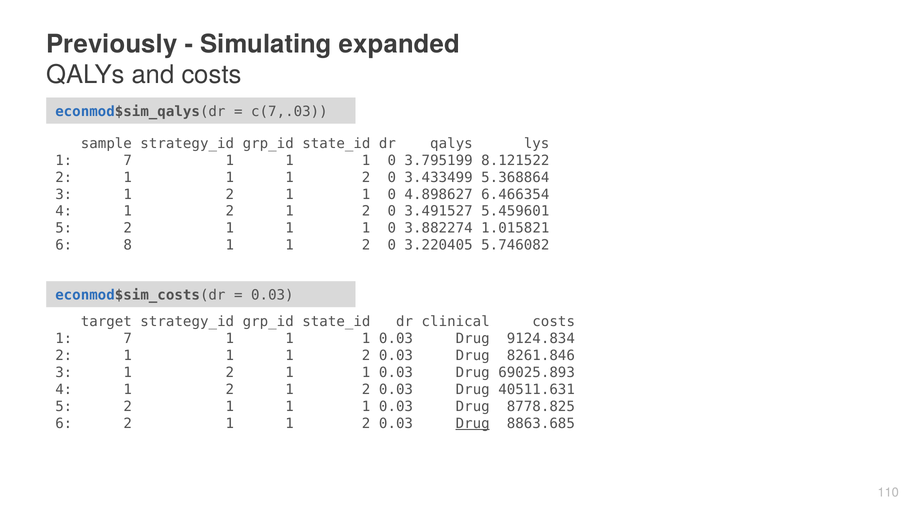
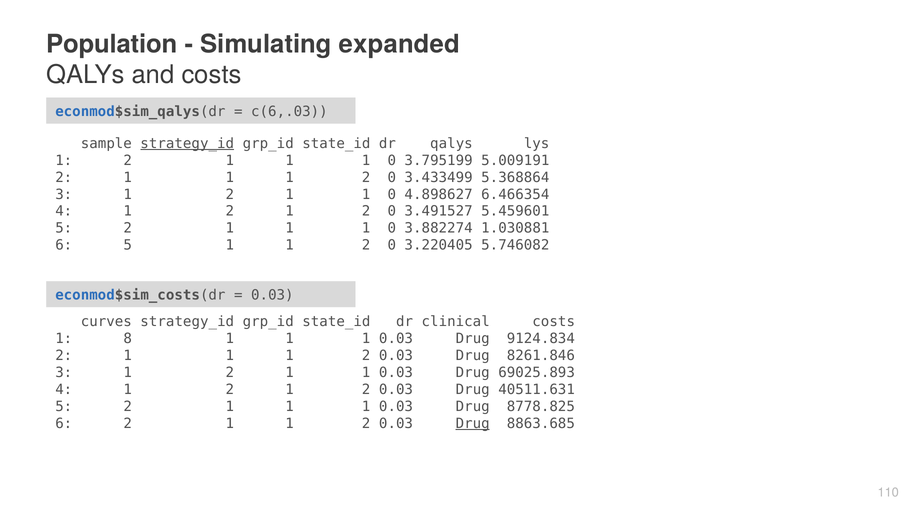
Previously: Previously -> Population
c(7,.03: c(7,.03 -> c(6,.03
strategy_id at (187, 143) underline: none -> present
7 at (128, 160): 7 -> 2
8.121522: 8.121522 -> 5.009191
1.015821: 1.015821 -> 1.030881
6 8: 8 -> 5
target: target -> curves
7 at (128, 338): 7 -> 8
